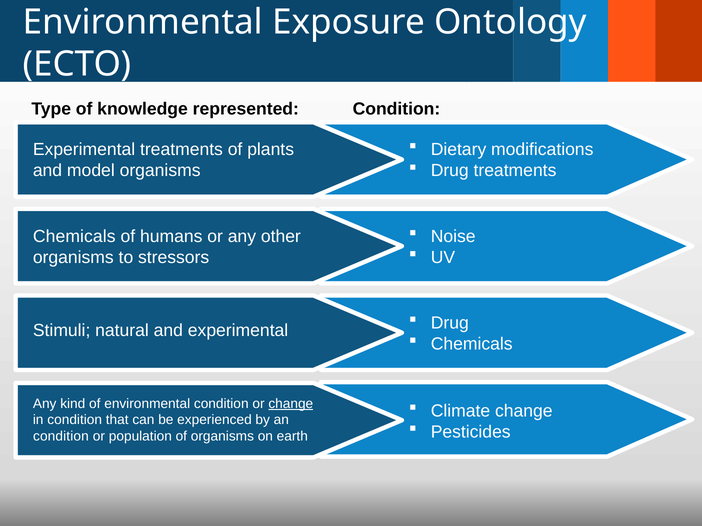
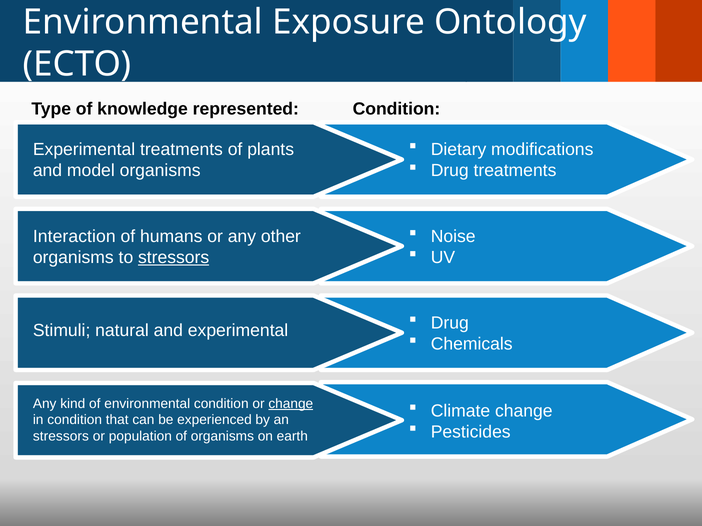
Chemicals at (74, 237): Chemicals -> Interaction
stressors at (174, 258) underline: none -> present
condition at (61, 437): condition -> stressors
